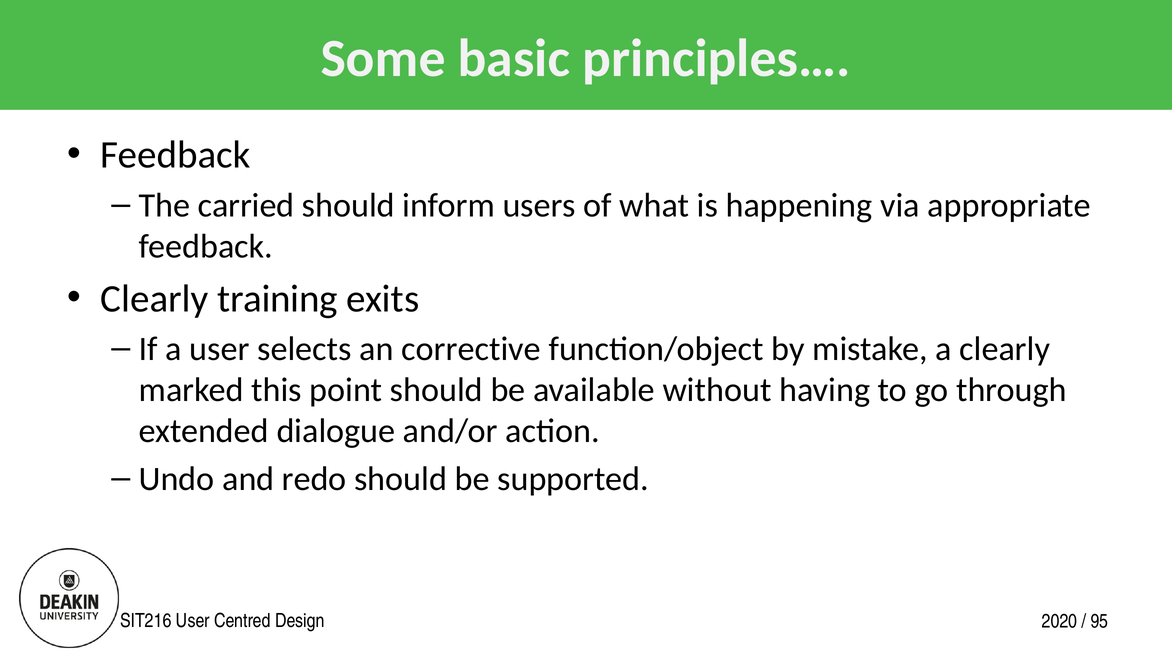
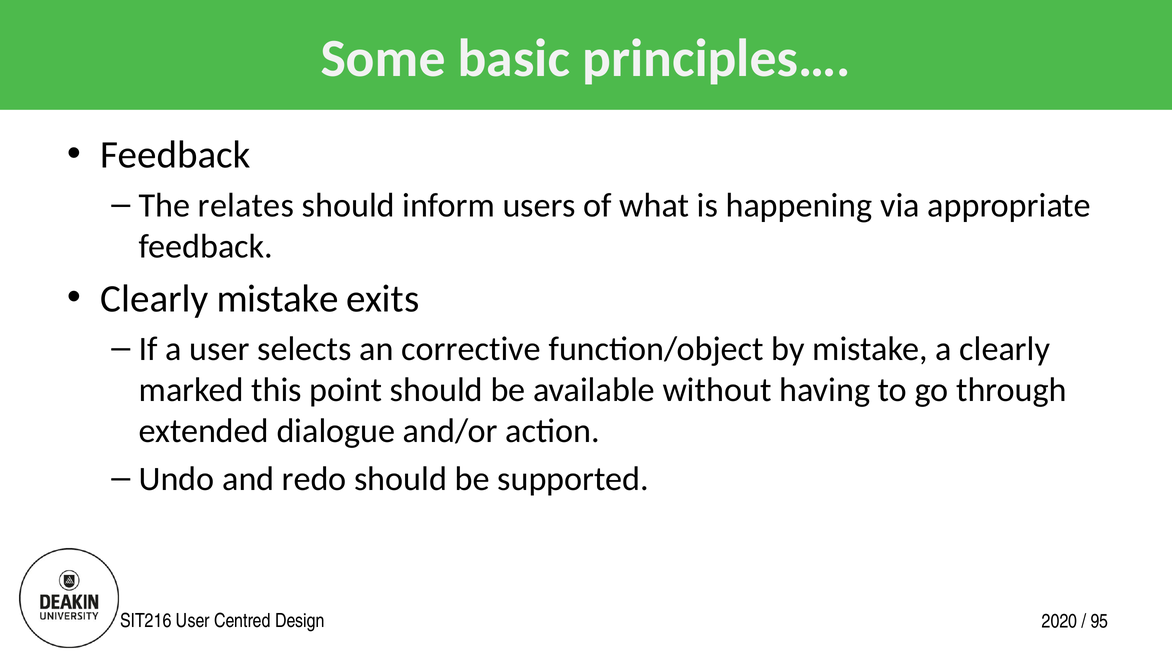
carried: carried -> relates
Clearly training: training -> mistake
